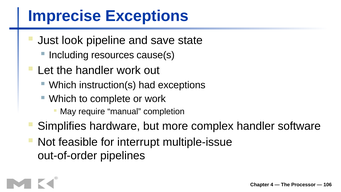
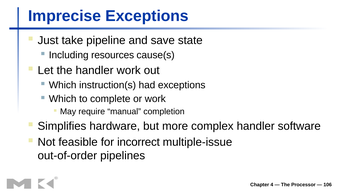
look: look -> take
interrupt: interrupt -> incorrect
